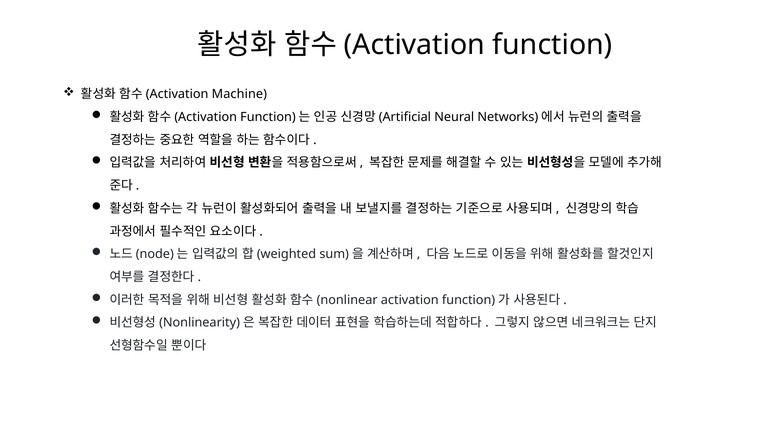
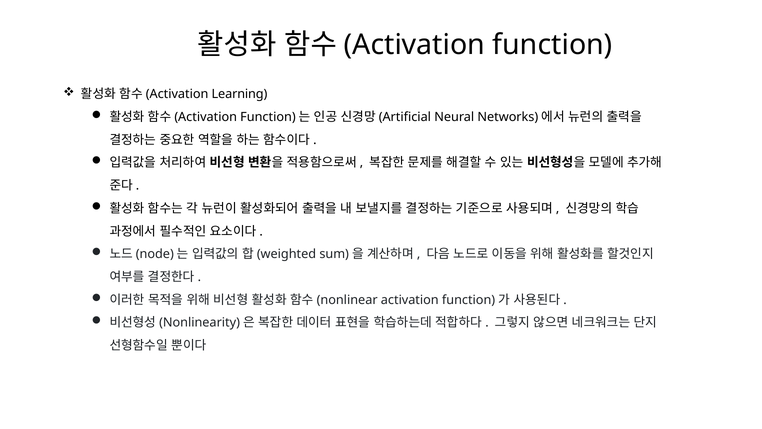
Machine: Machine -> Learning
